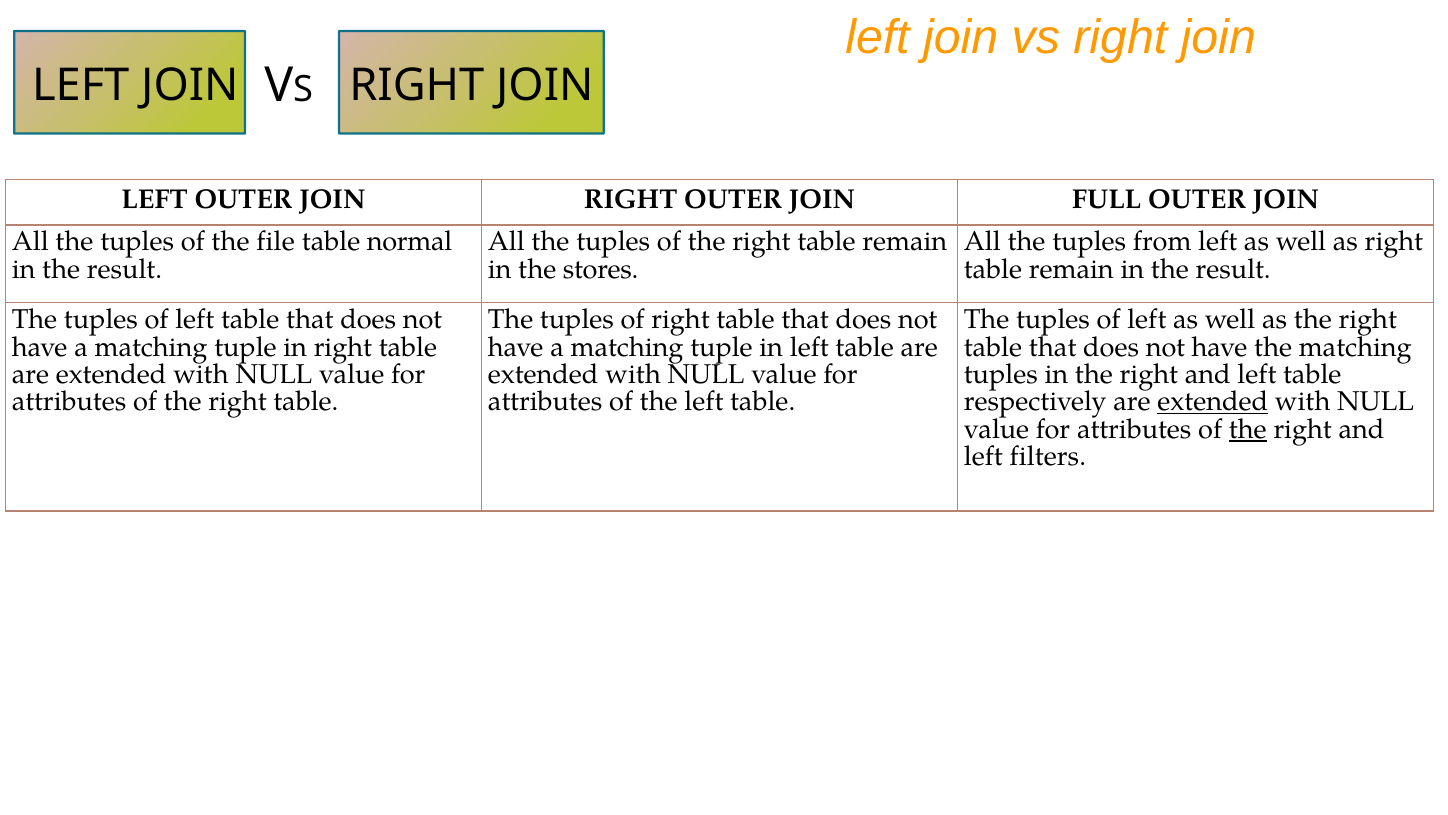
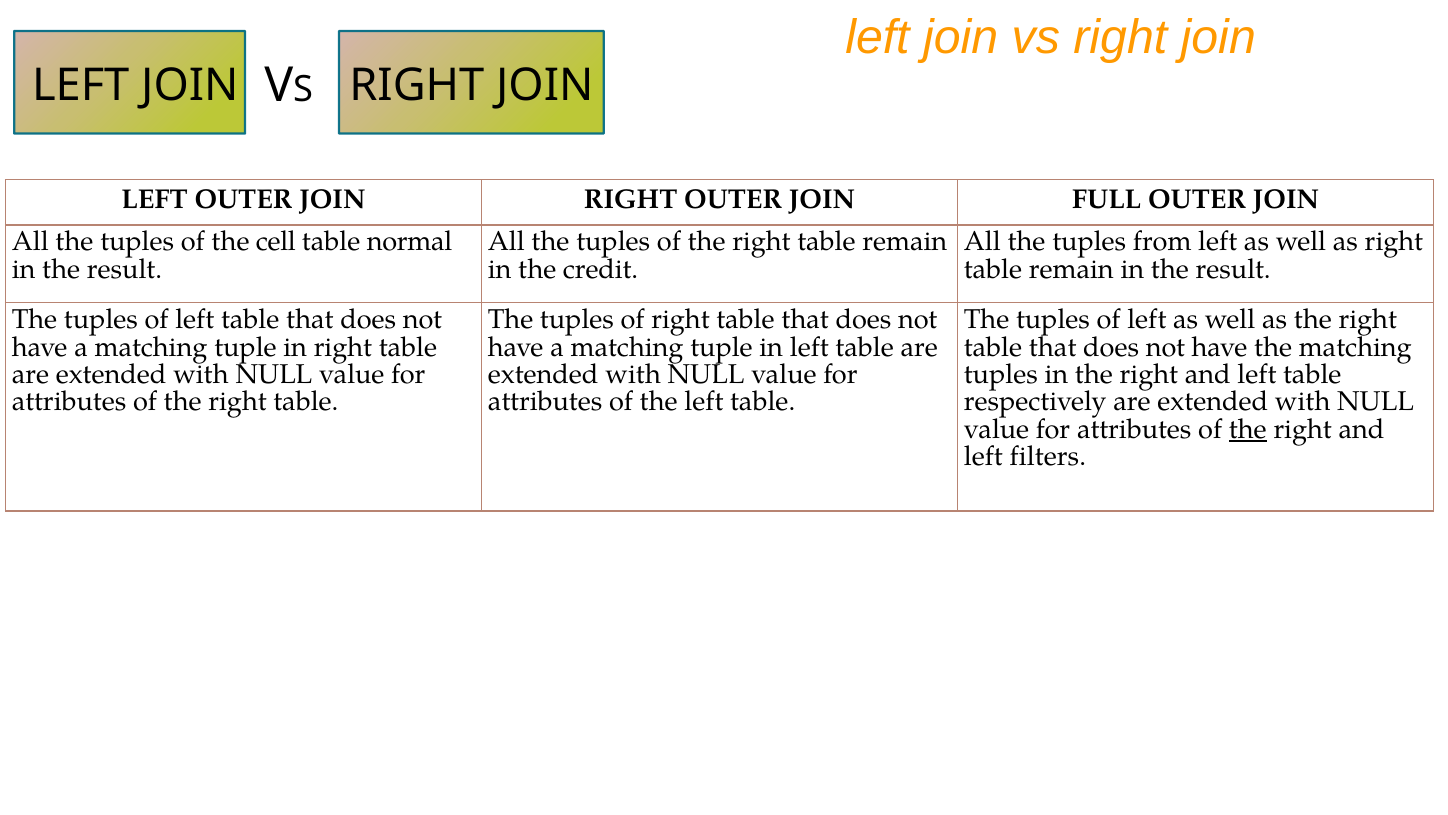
file: file -> cell
stores: stores -> credit
extended at (1213, 402) underline: present -> none
